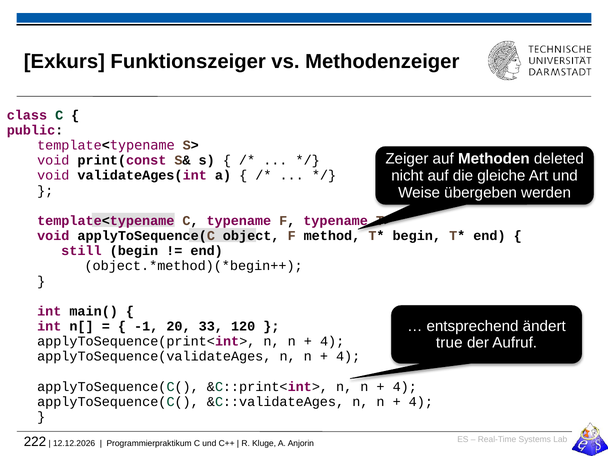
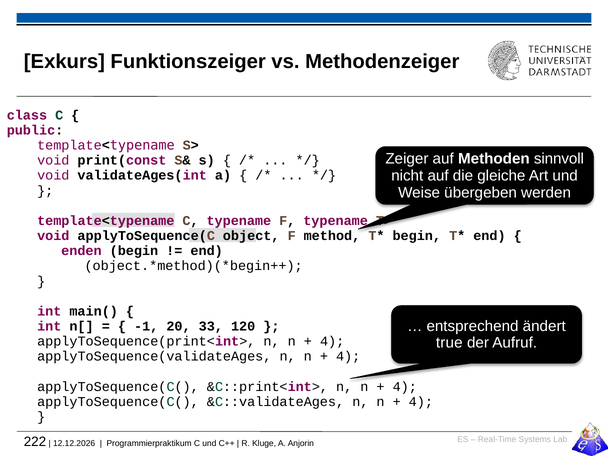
deleted: deleted -> sinnvoll
still: still -> enden
